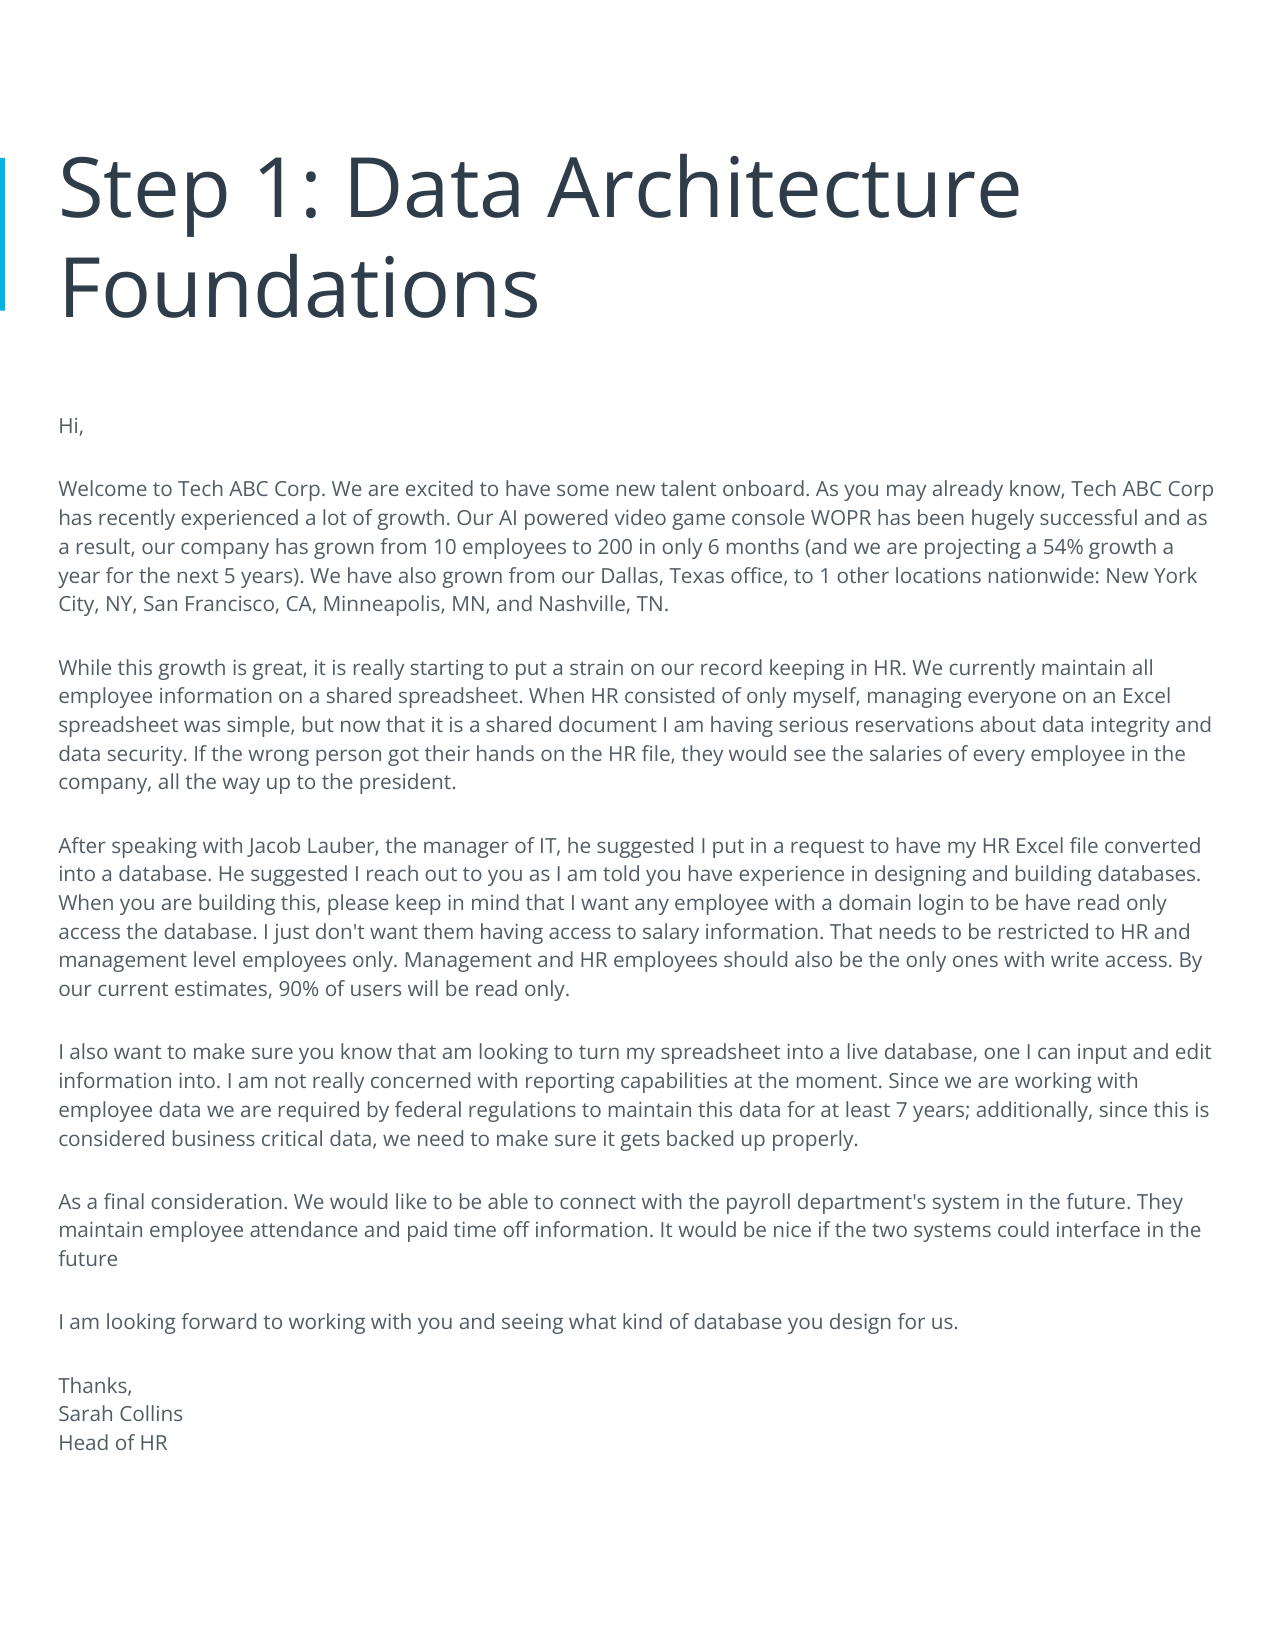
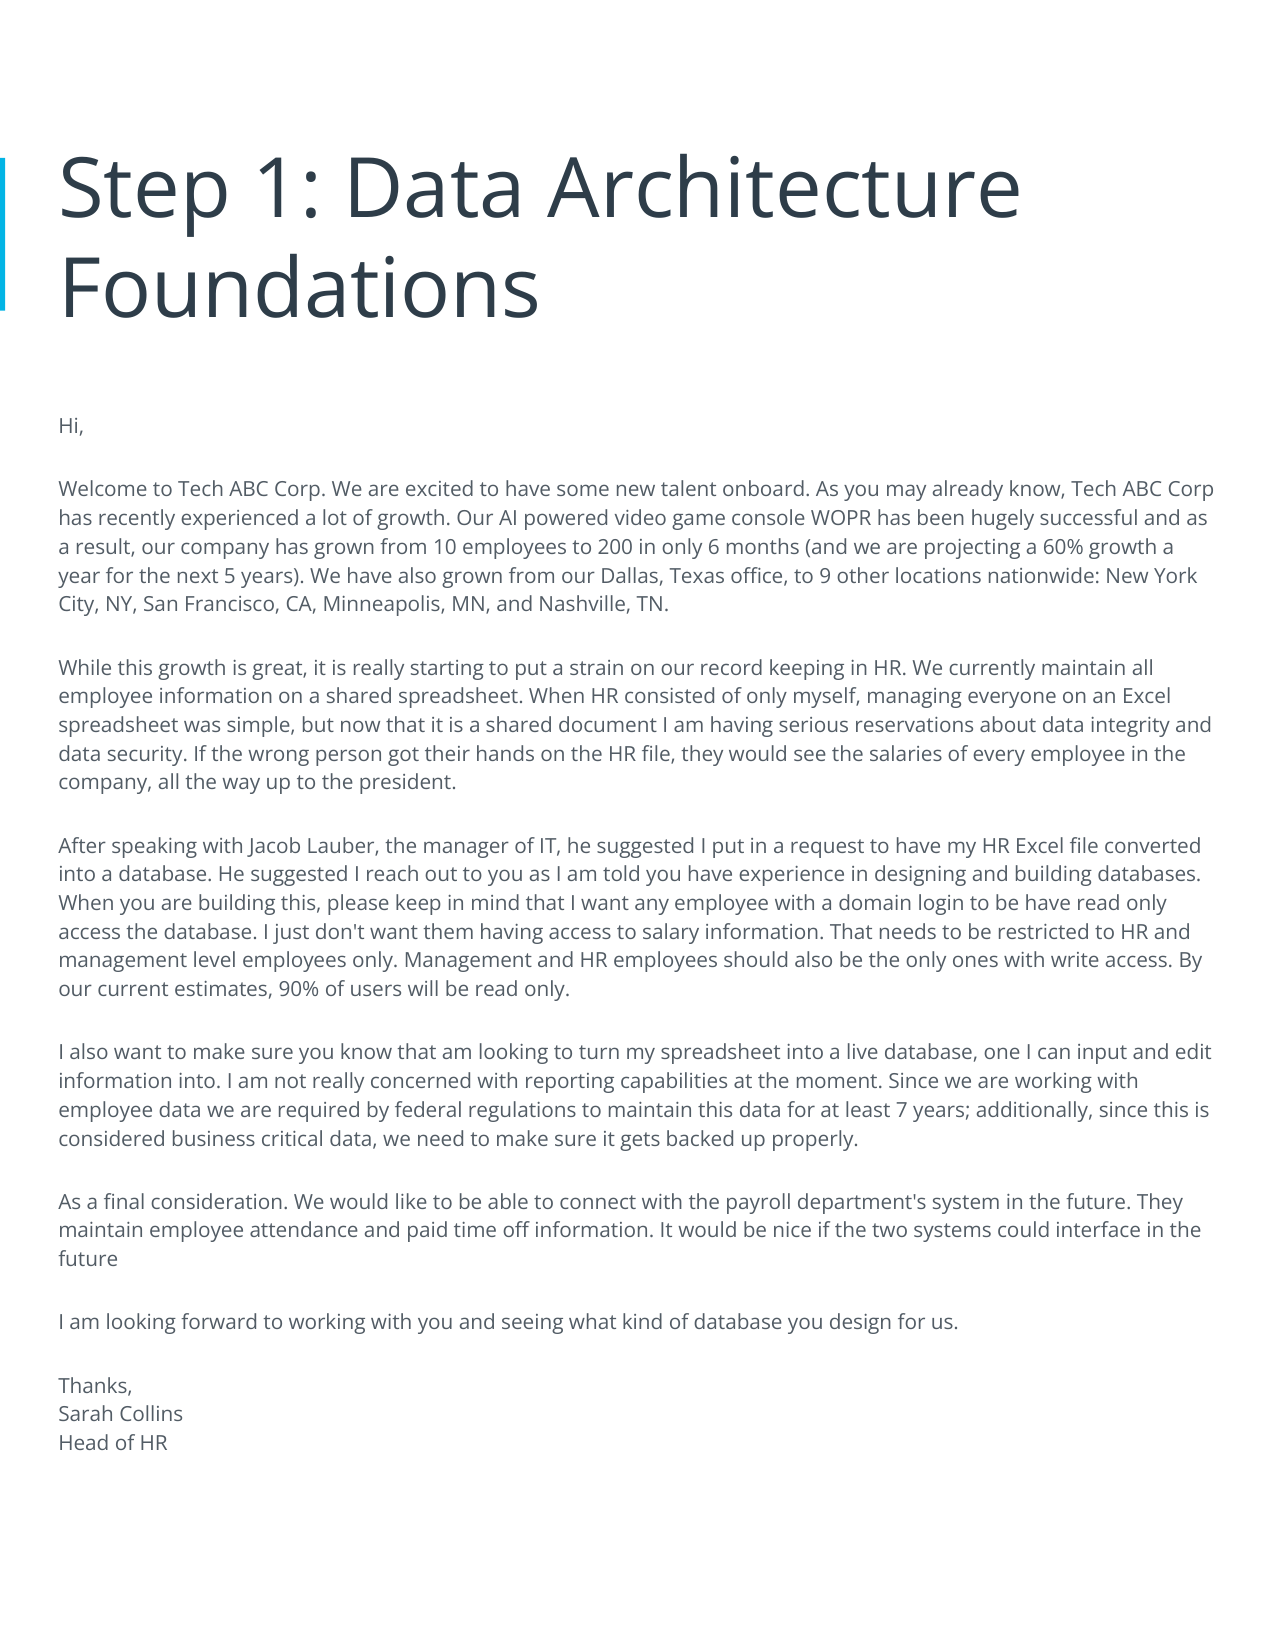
54%: 54% -> 60%
to 1: 1 -> 9
